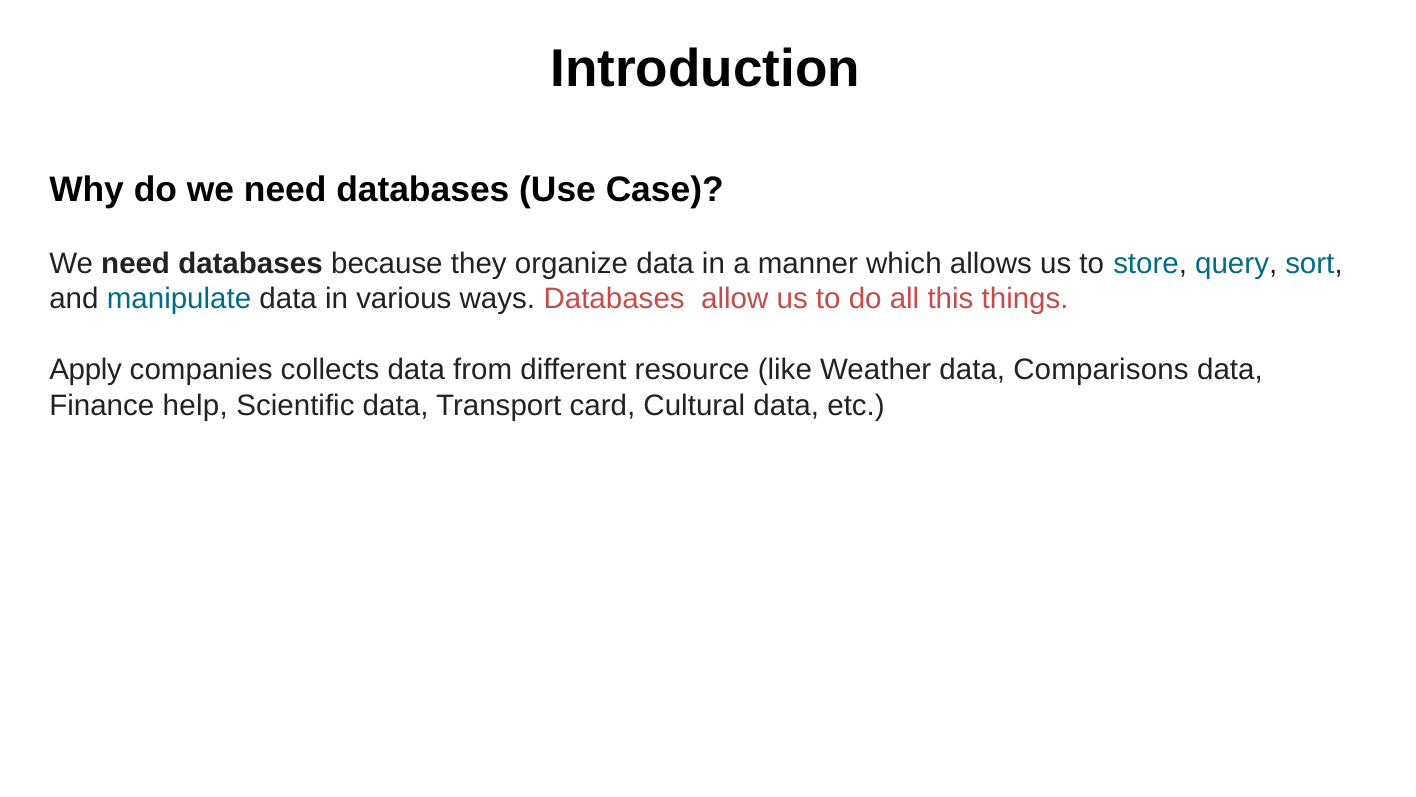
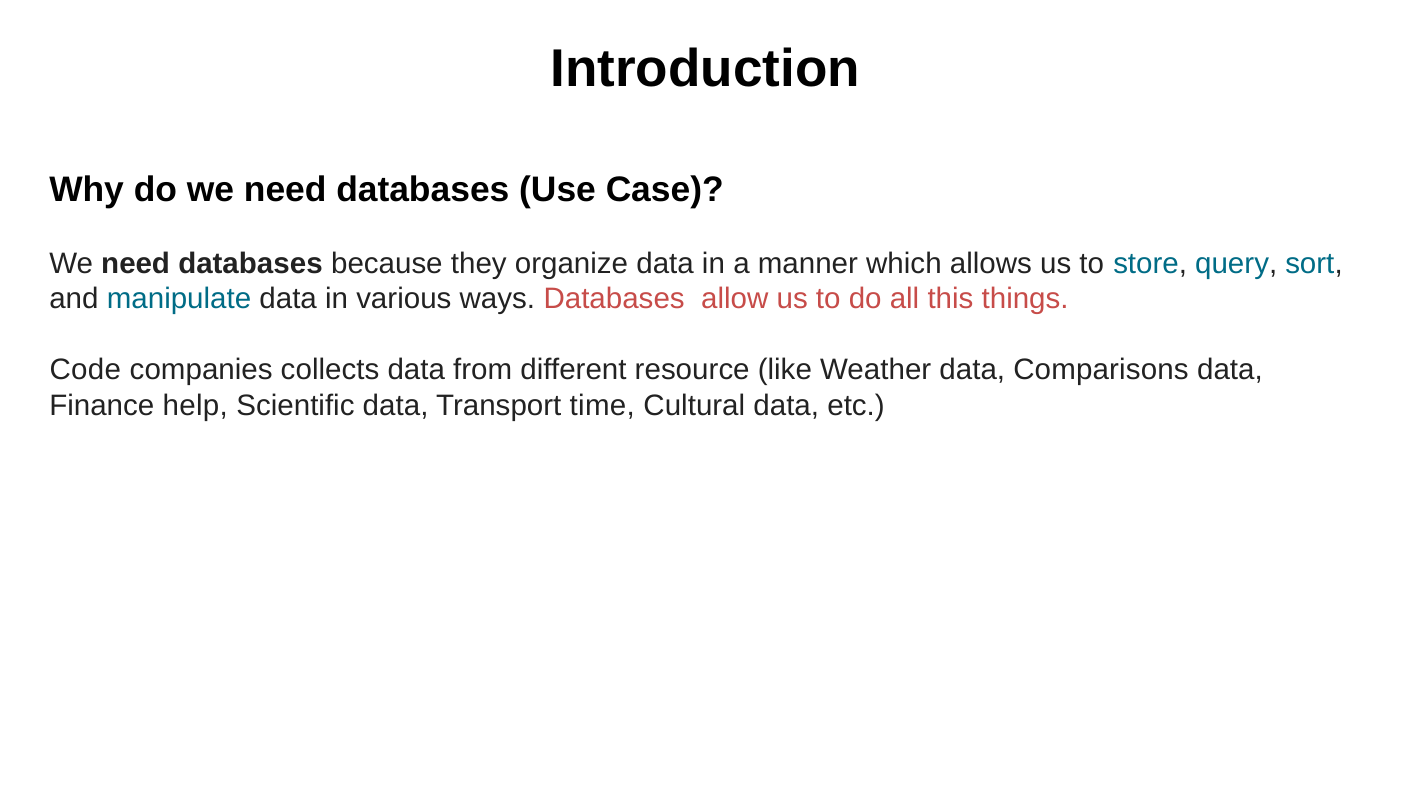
Apply: Apply -> Code
card: card -> time
